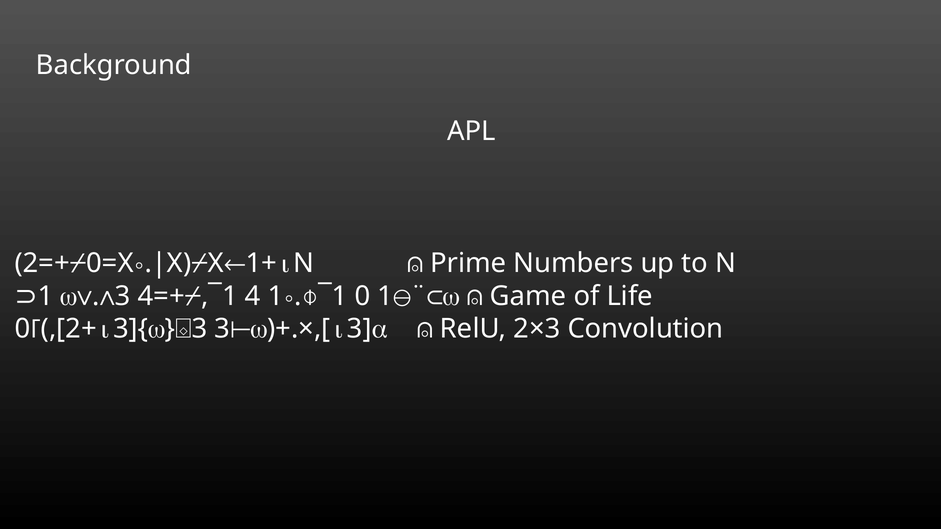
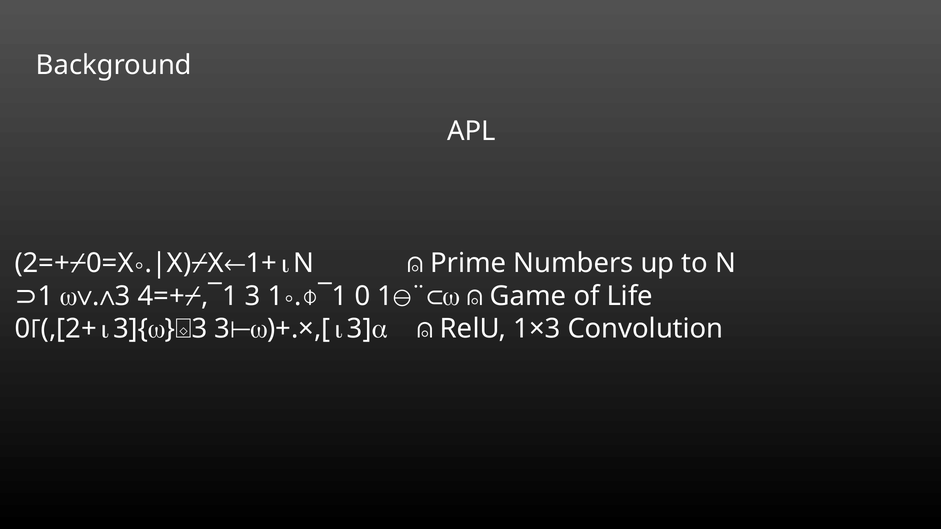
4 at (253, 296): 4 -> 3
2×3: 2×3 -> 1×3
